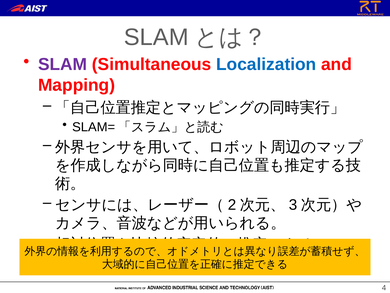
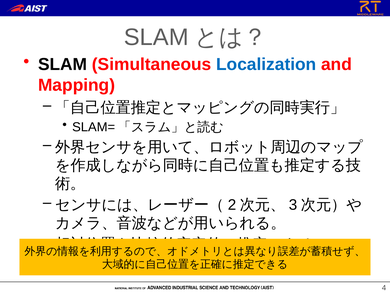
SLAM at (63, 64) colour: purple -> black
